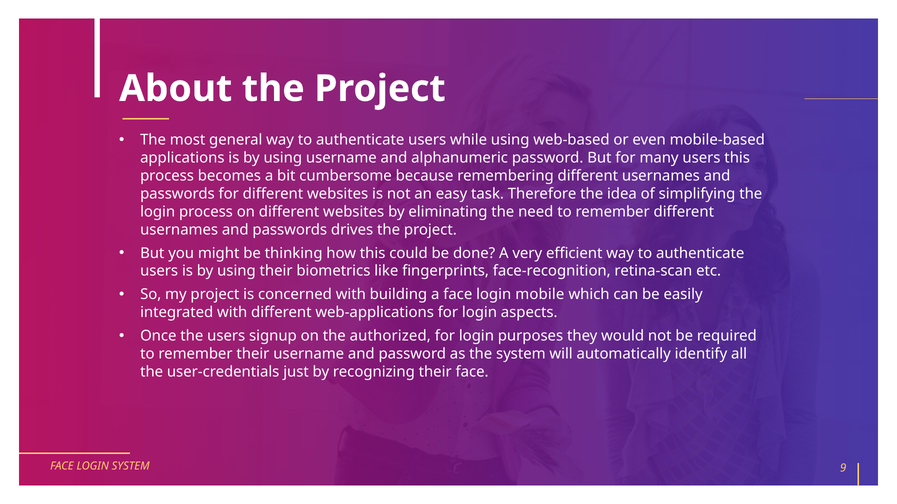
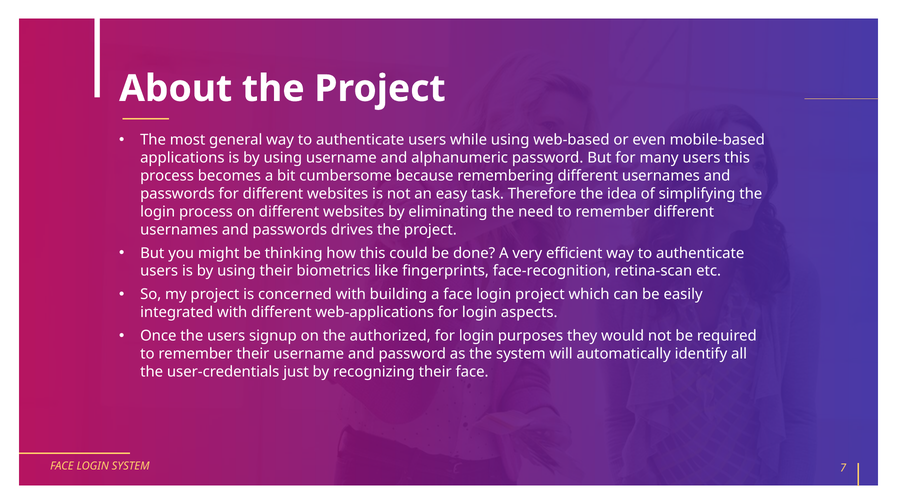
login mobile: mobile -> project
9: 9 -> 7
